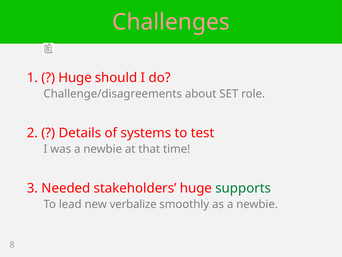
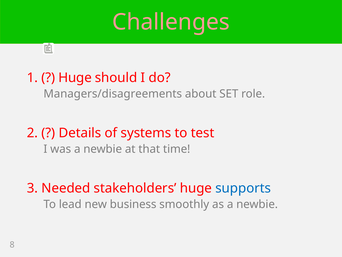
Challenge/disagreements: Challenge/disagreements -> Managers/disagreements
supports colour: green -> blue
verbalize: verbalize -> business
